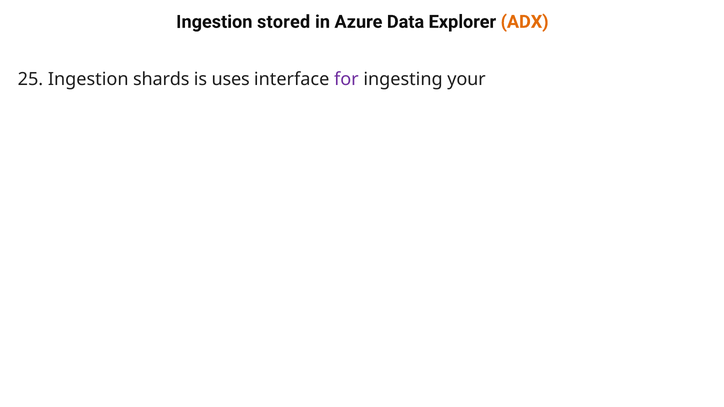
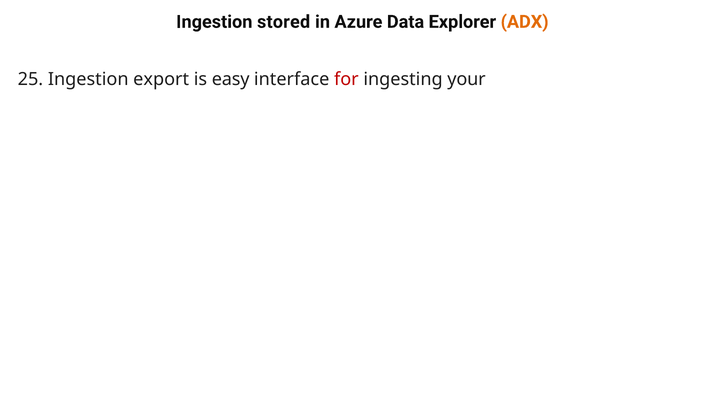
shards: shards -> export
uses: uses -> easy
for colour: purple -> red
